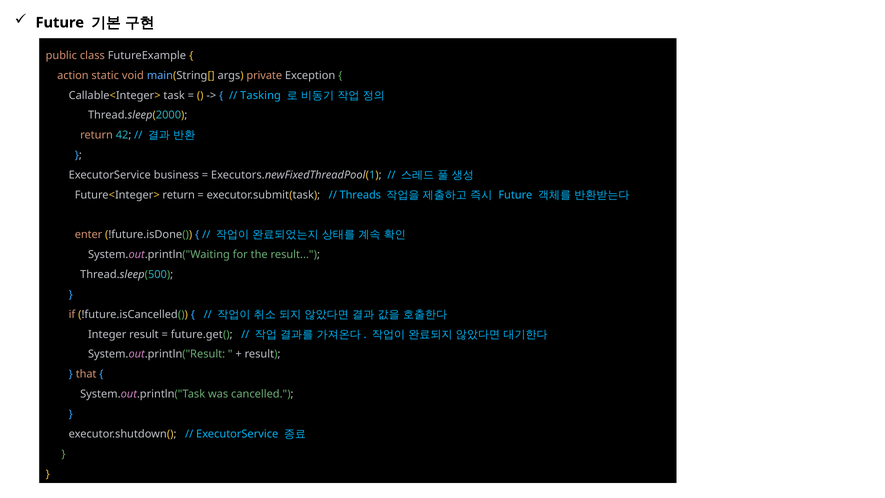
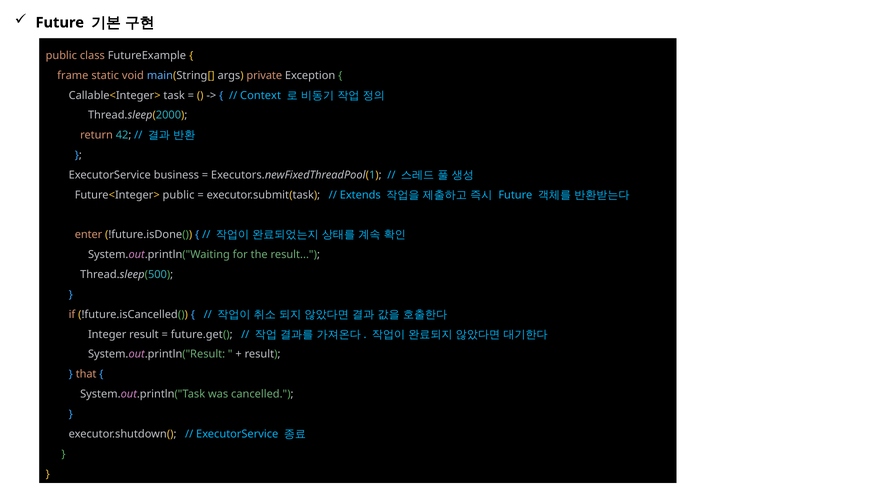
action: action -> frame
Tasking: Tasking -> Context
Future<Integer> return: return -> public
Threads: Threads -> Extends
